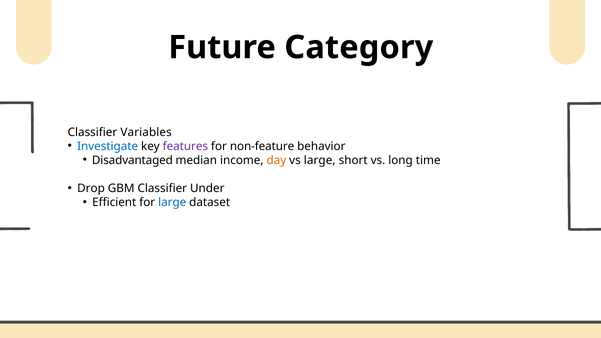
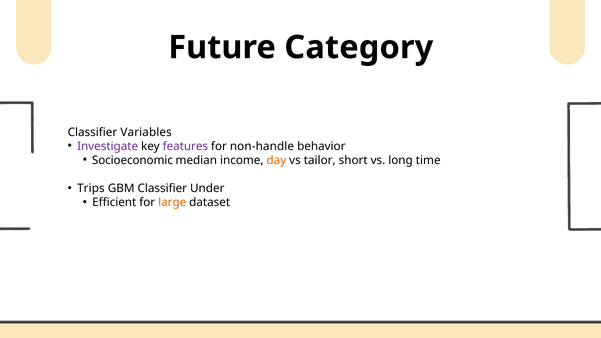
Investigate colour: blue -> purple
non-feature: non-feature -> non-handle
Disadvantaged: Disadvantaged -> Socioeconomic
vs large: large -> tailor
Drop: Drop -> Trips
large at (172, 202) colour: blue -> orange
